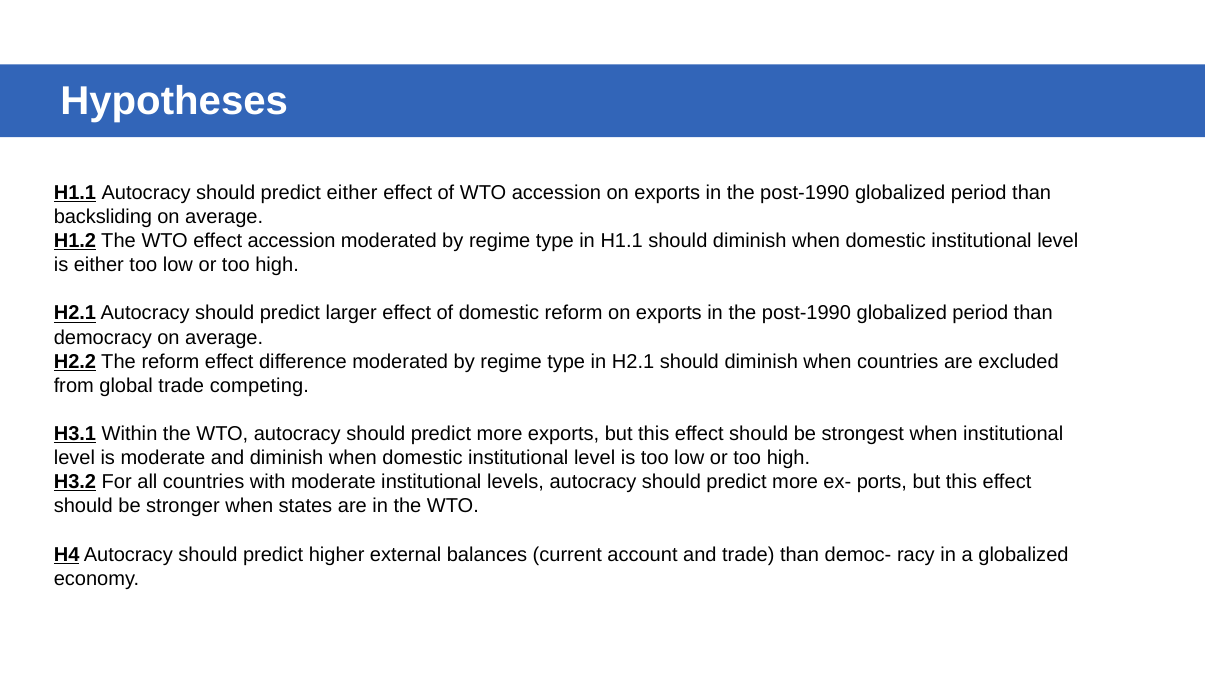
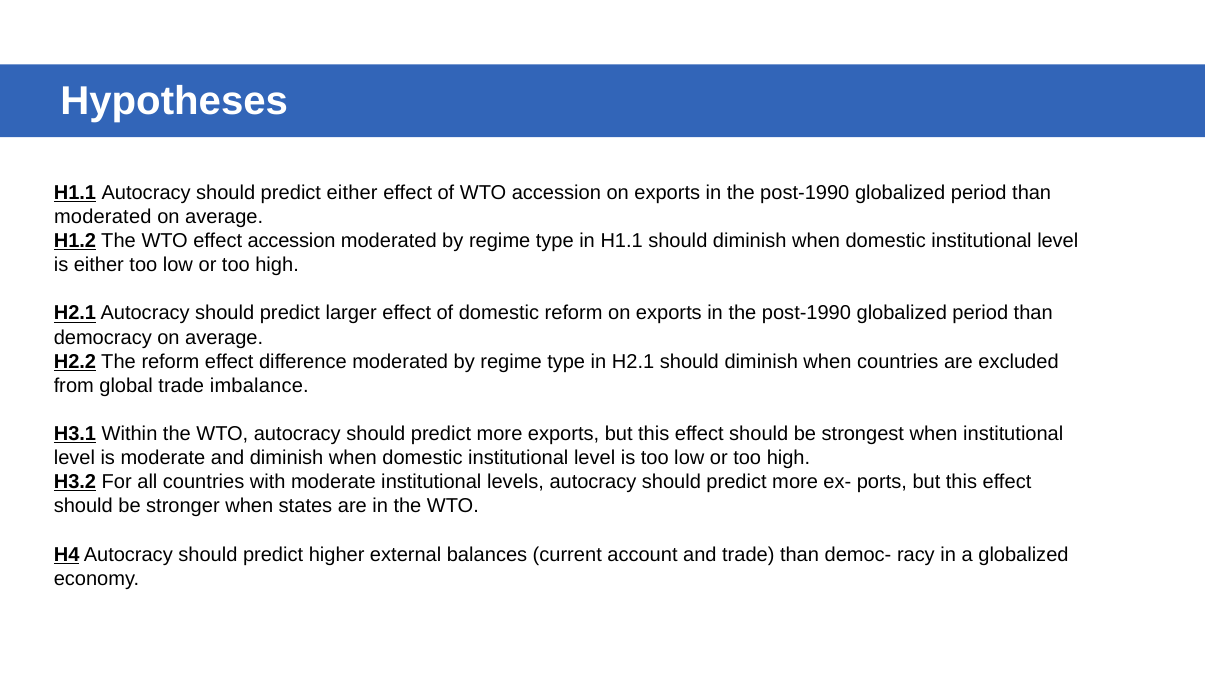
backsliding at (103, 217): backsliding -> moderated
competing: competing -> imbalance
